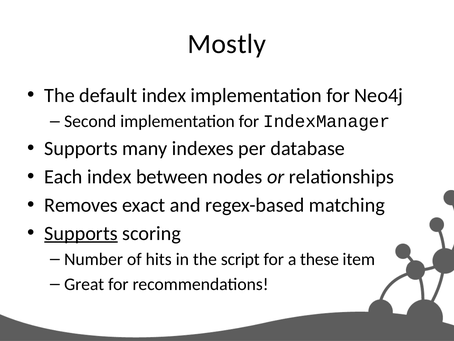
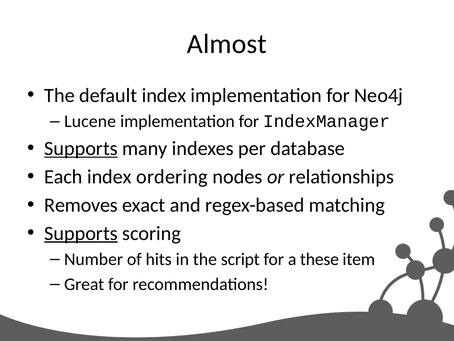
Mostly: Mostly -> Almost
Second: Second -> Lucene
Supports at (81, 148) underline: none -> present
between: between -> ordering
